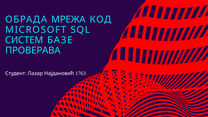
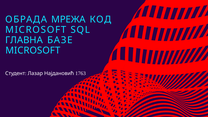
СИСТЕМ: СИСТЕМ -> ГЛАВНА
ПРОВЕРАВА at (33, 50): ПРОВЕРАВА -> MICROSOFT
